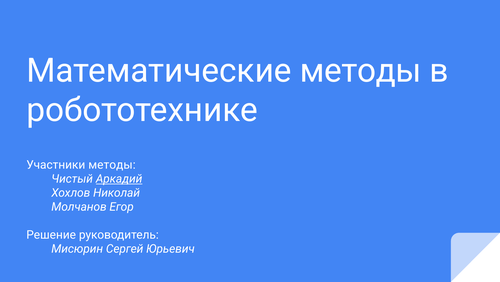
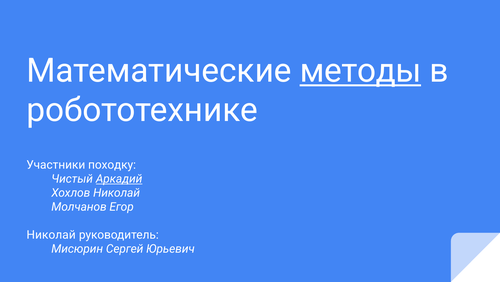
методы at (361, 71) underline: none -> present
Участники методы: методы -> походку
Решение at (51, 234): Решение -> Николай
